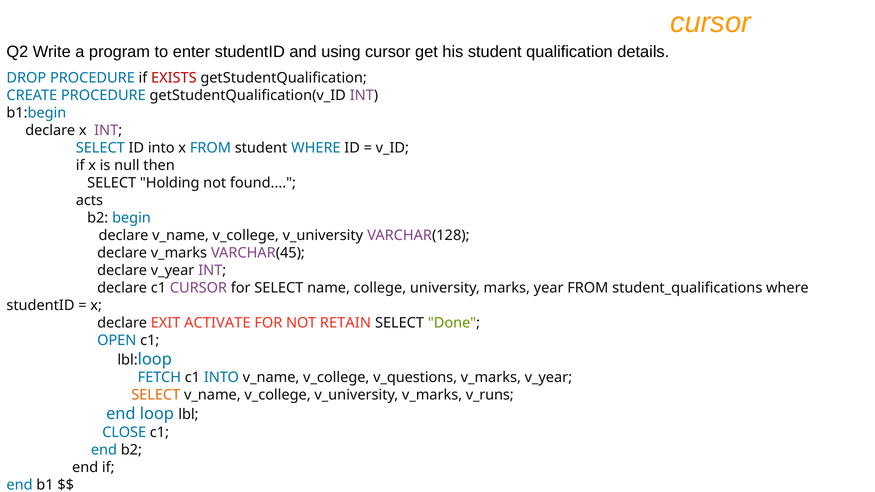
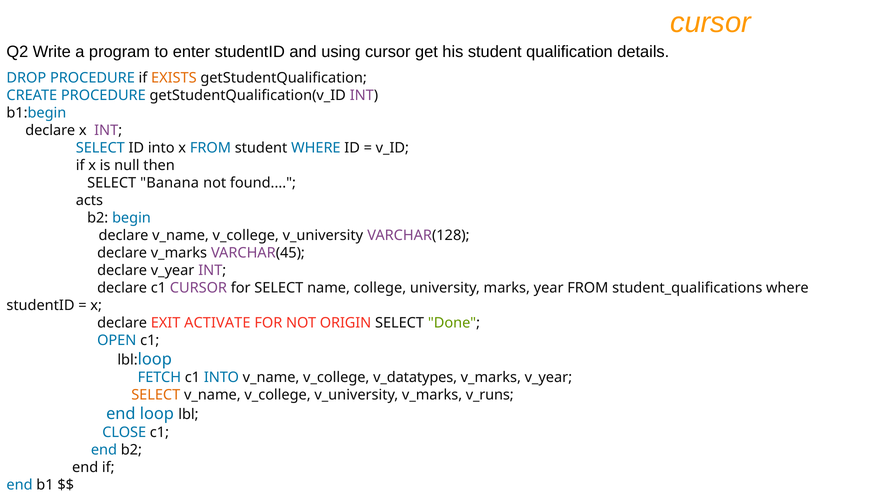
EXISTS colour: red -> orange
Holding: Holding -> Banana
RETAIN: RETAIN -> ORIGIN
v_questions: v_questions -> v_datatypes
